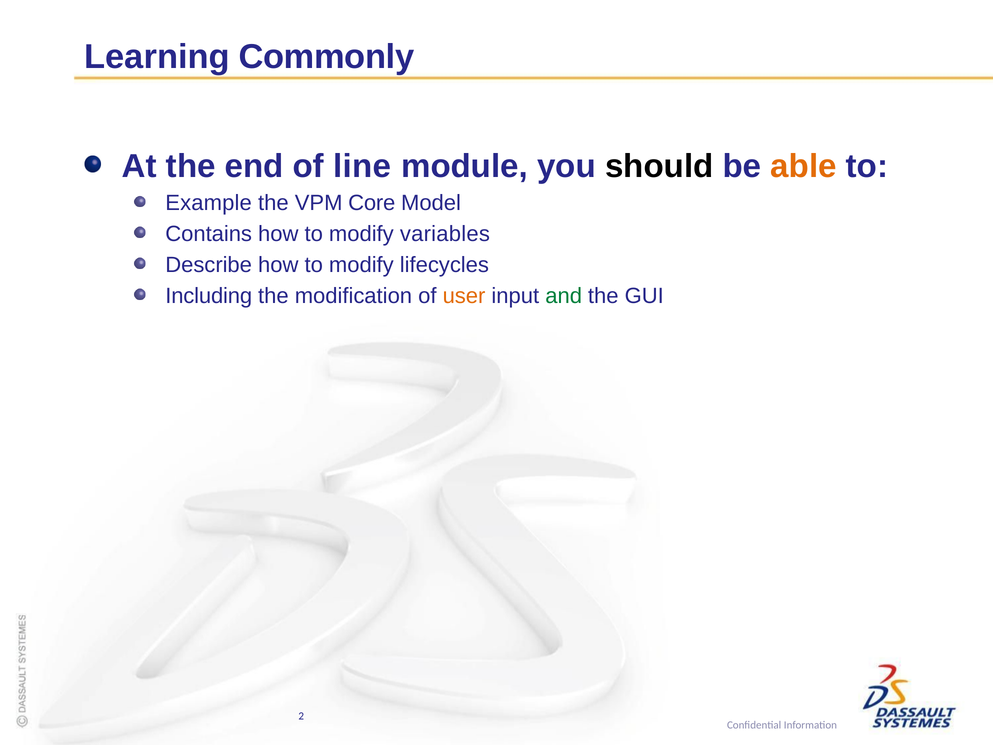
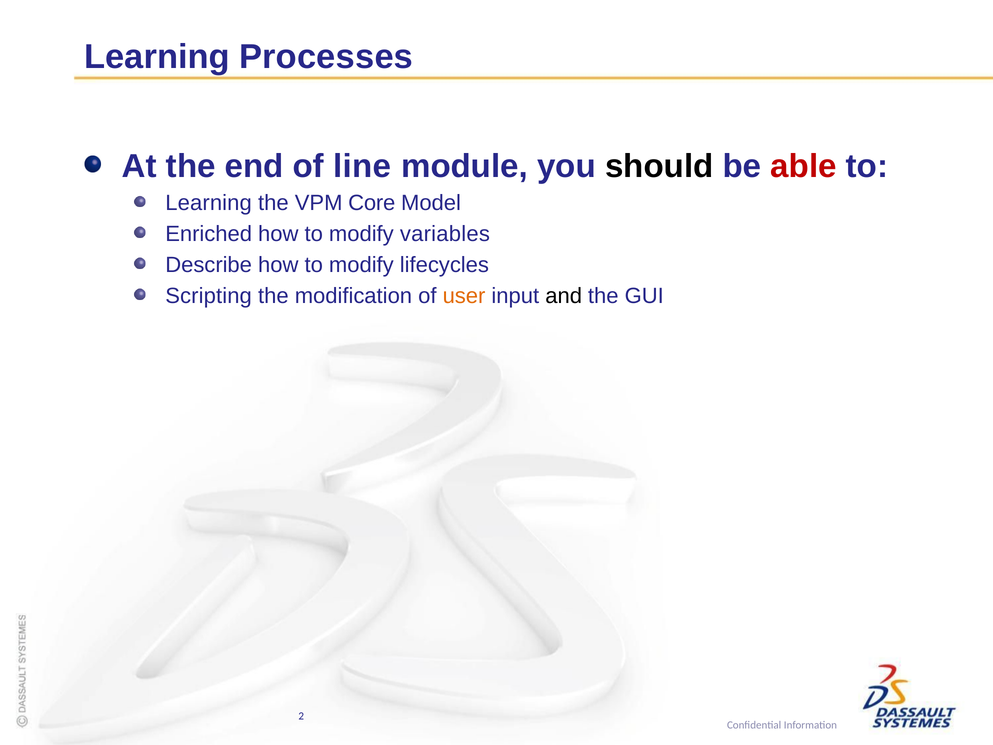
Commonly: Commonly -> Processes
able colour: orange -> red
Example at (209, 203): Example -> Learning
Contains: Contains -> Enriched
Including: Including -> Scripting
and colour: green -> black
